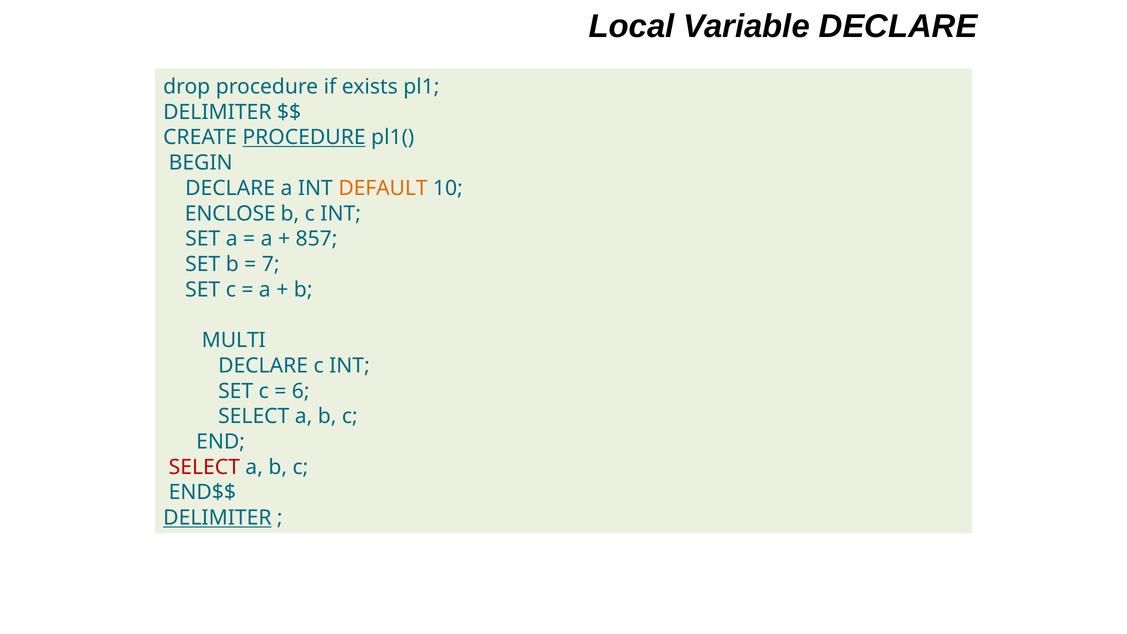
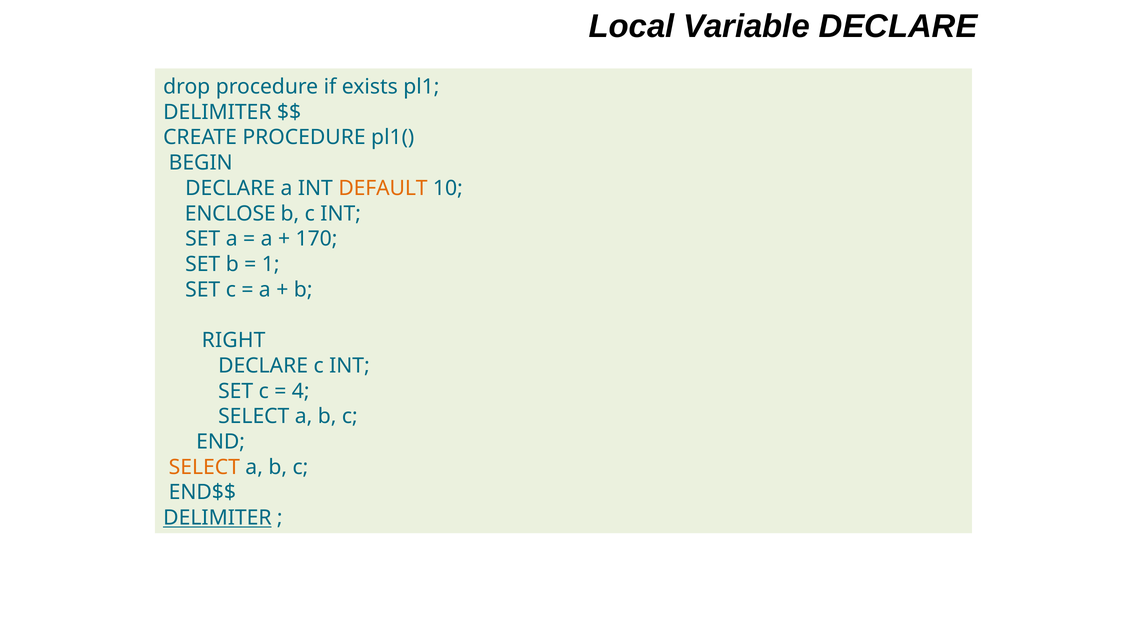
PROCEDURE at (304, 137) underline: present -> none
857: 857 -> 170
7: 7 -> 1
MULTI: MULTI -> RIGHT
6: 6 -> 4
SELECT at (204, 467) colour: red -> orange
